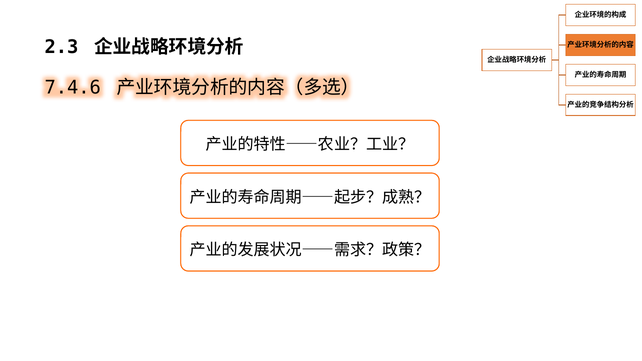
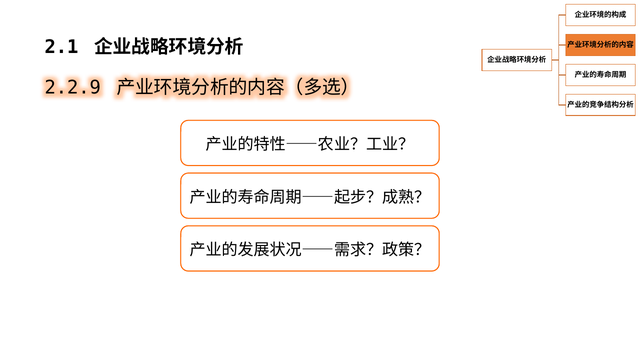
2.3: 2.3 -> 2.1
7.4.6: 7.4.6 -> 2.2.9
